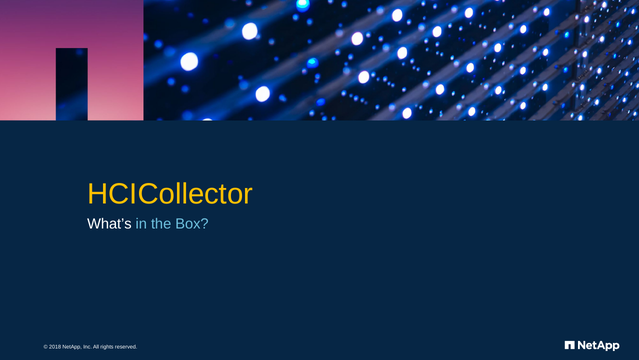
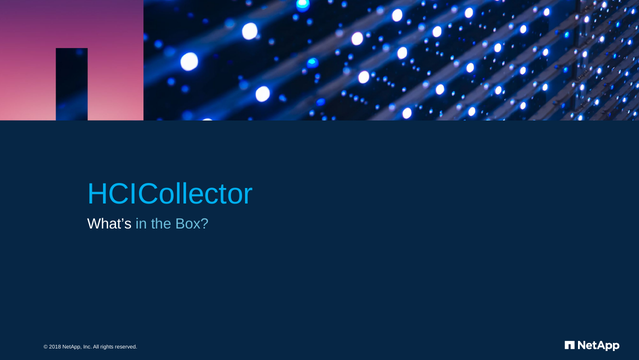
HCICollector colour: yellow -> light blue
